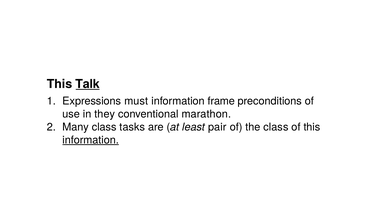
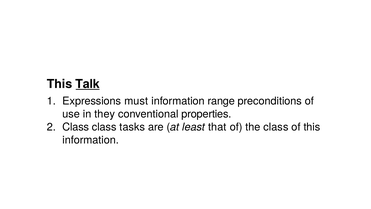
frame: frame -> range
marathon: marathon -> properties
Many at (76, 127): Many -> Class
pair: pair -> that
information at (91, 140) underline: present -> none
